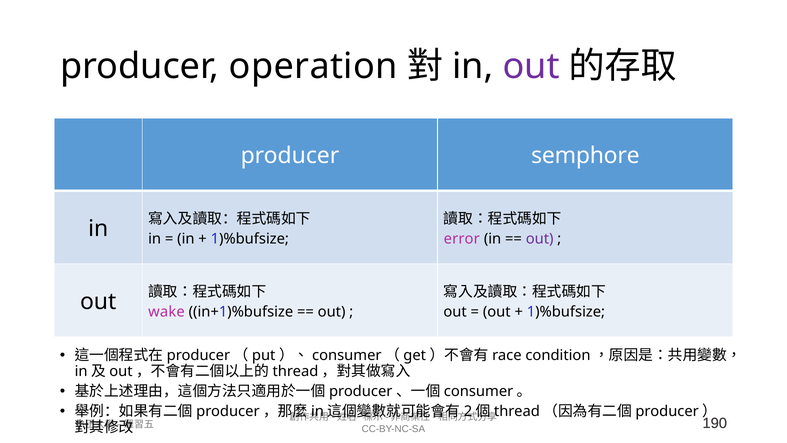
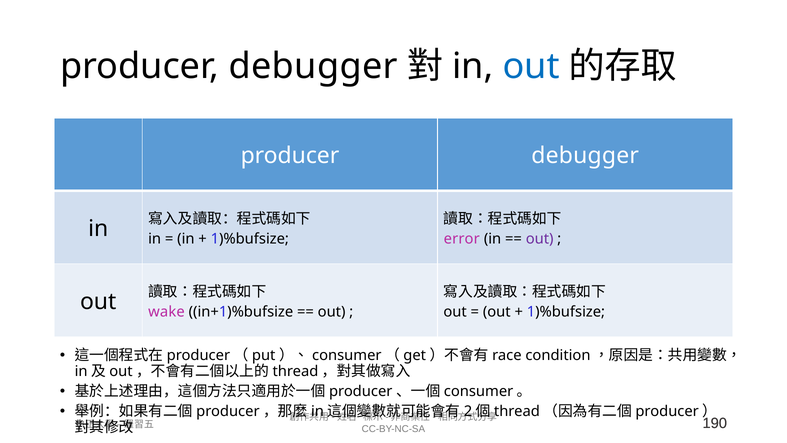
operation at (313, 66): operation -> debugger
out at (531, 66) colour: purple -> blue
semphore at (585, 156): semphore -> debugger
